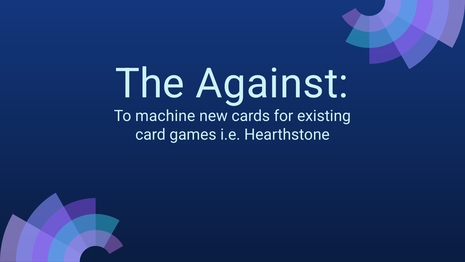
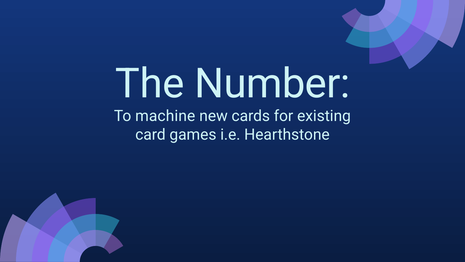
Against: Against -> Number
